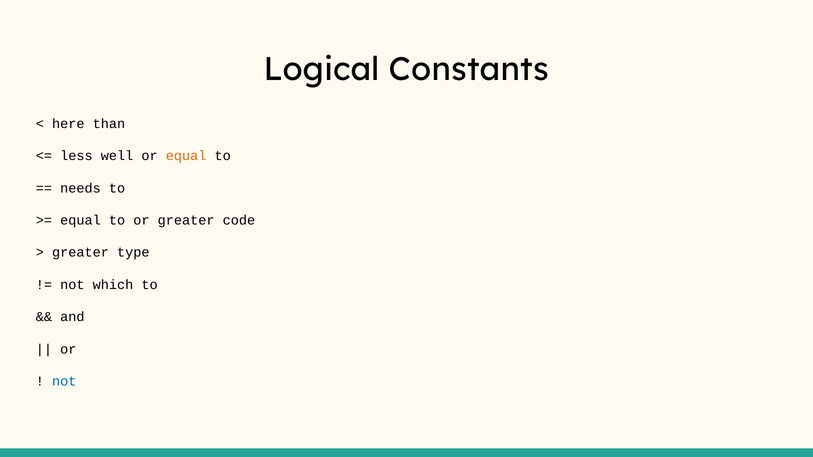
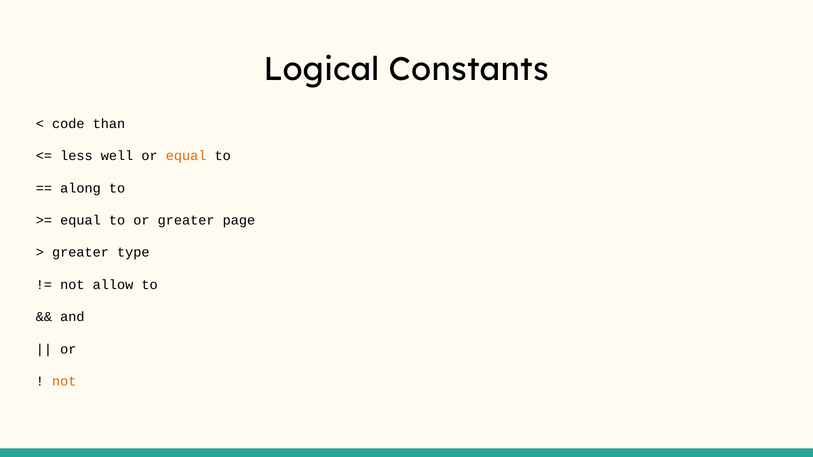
here: here -> code
needs: needs -> along
code: code -> page
which: which -> allow
not at (64, 382) colour: blue -> orange
